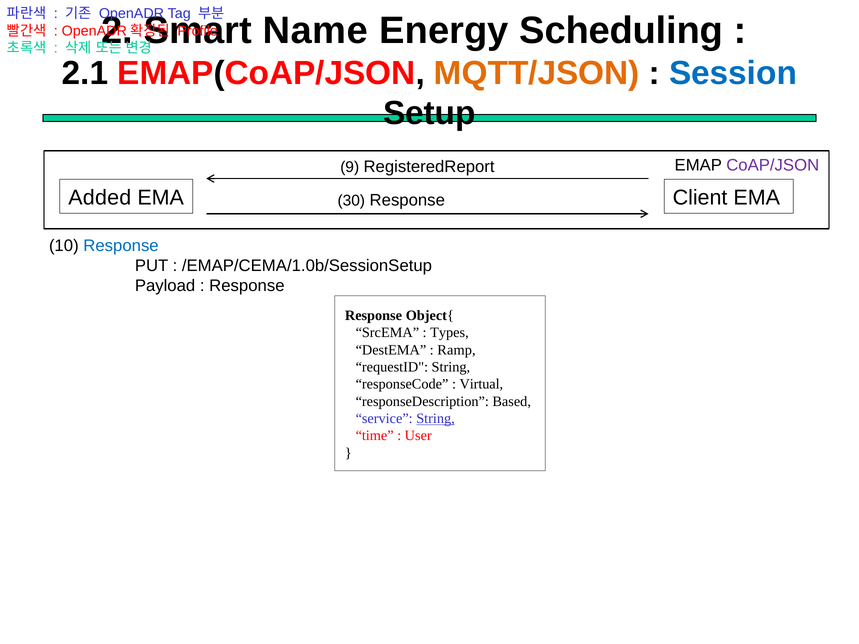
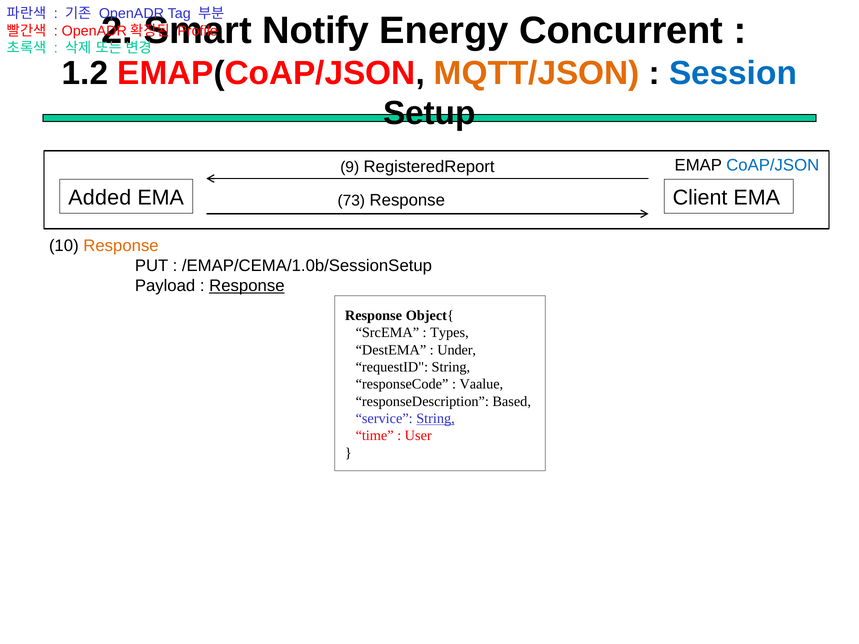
Name: Name -> Notify
Scheduling: Scheduling -> Concurrent
2.1: 2.1 -> 1.2
CoAP/JSON colour: purple -> blue
30: 30 -> 73
Response at (121, 246) colour: blue -> orange
Response at (247, 286) underline: none -> present
Ramp: Ramp -> Under
Virtual: Virtual -> Vaalue
